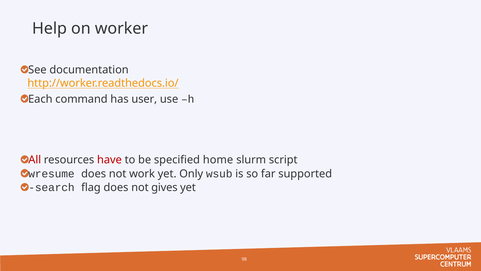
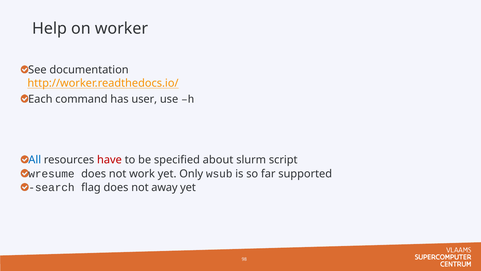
All colour: red -> blue
home: home -> about
gives: gives -> away
